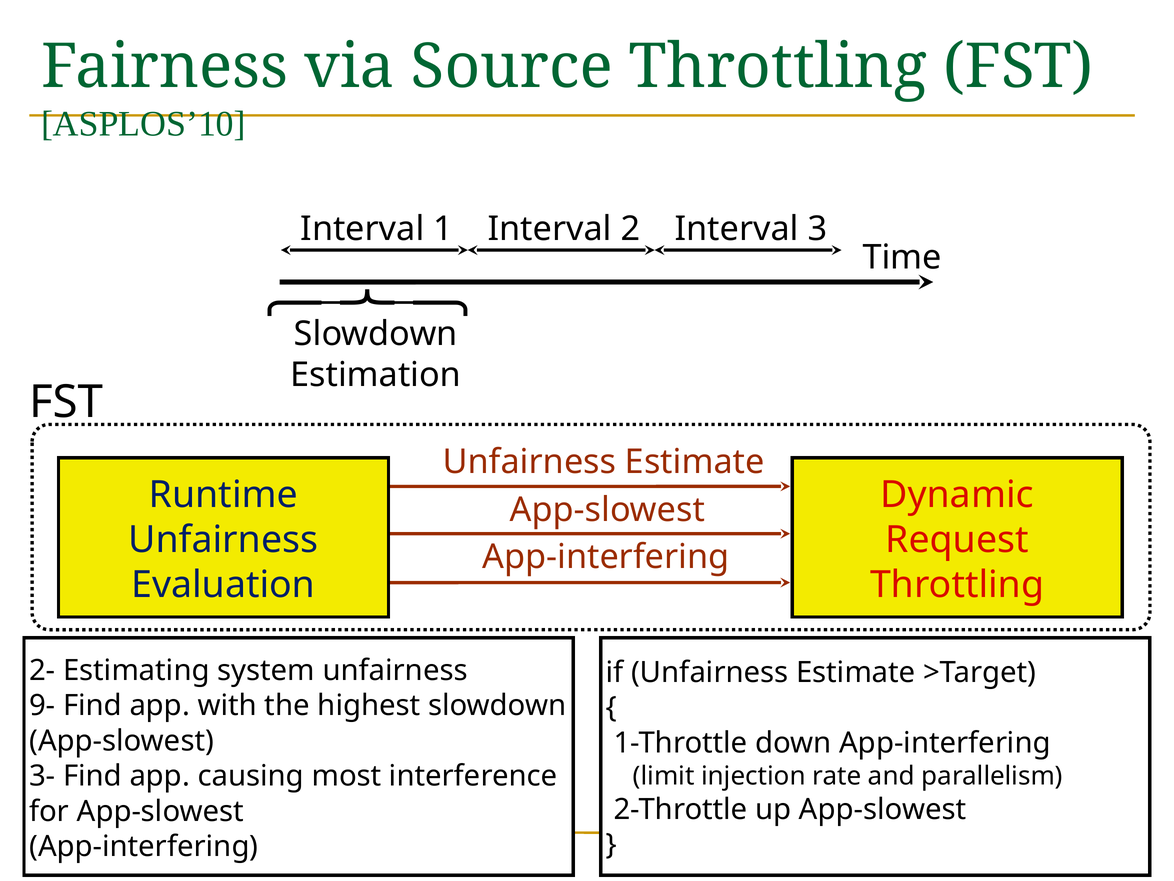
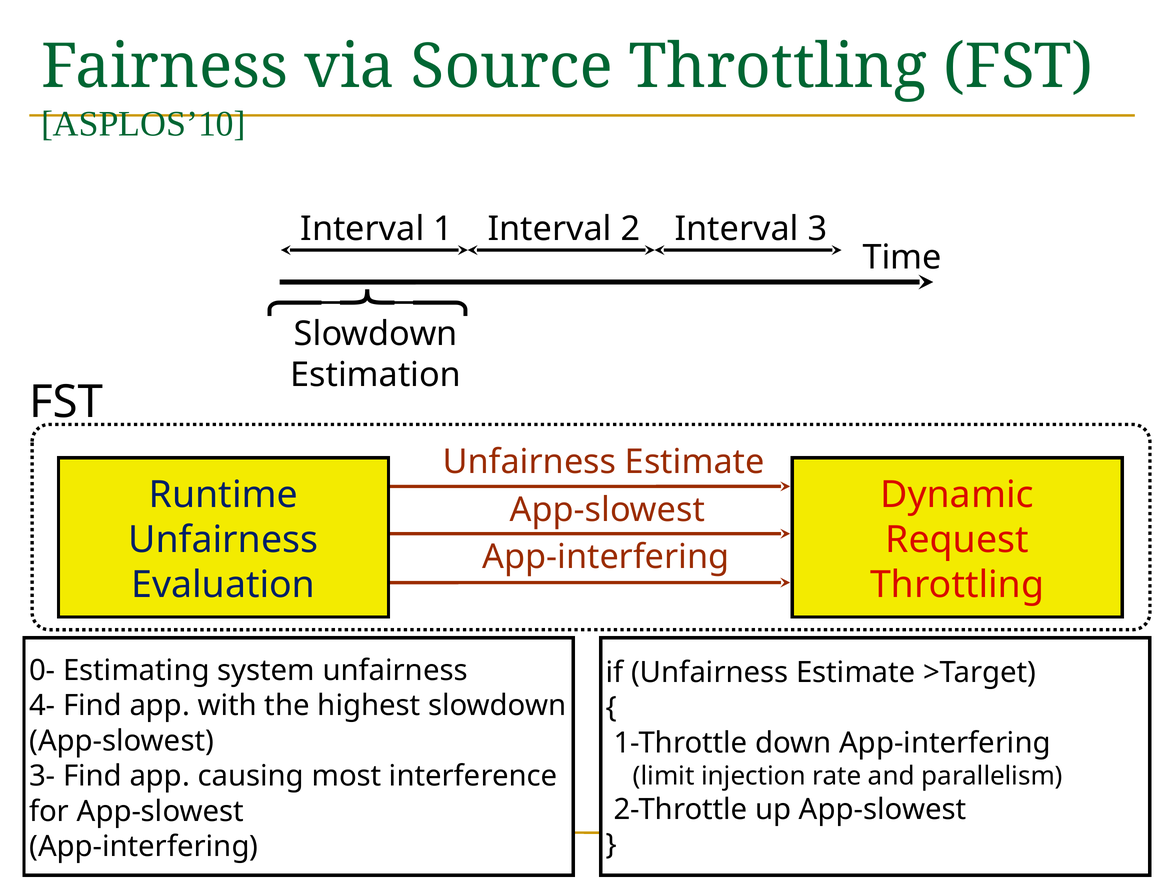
2-: 2- -> 0-
9-: 9- -> 4-
